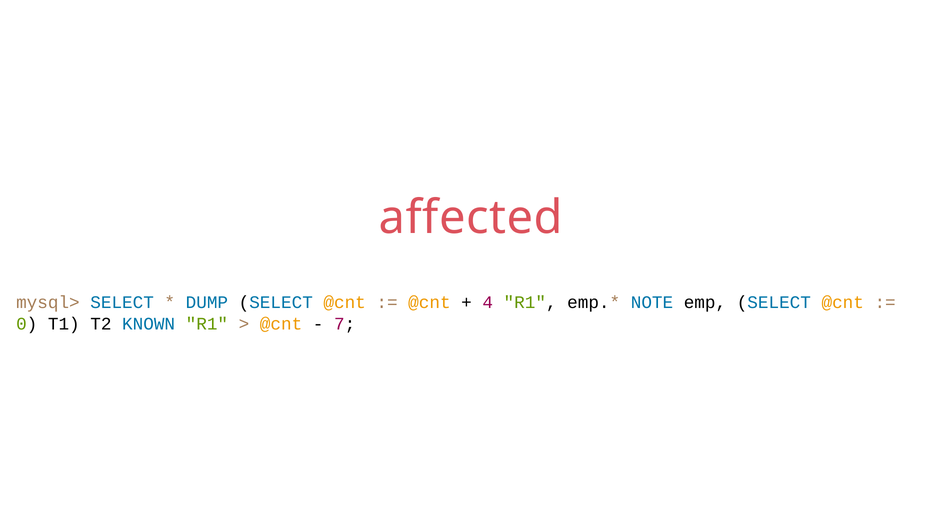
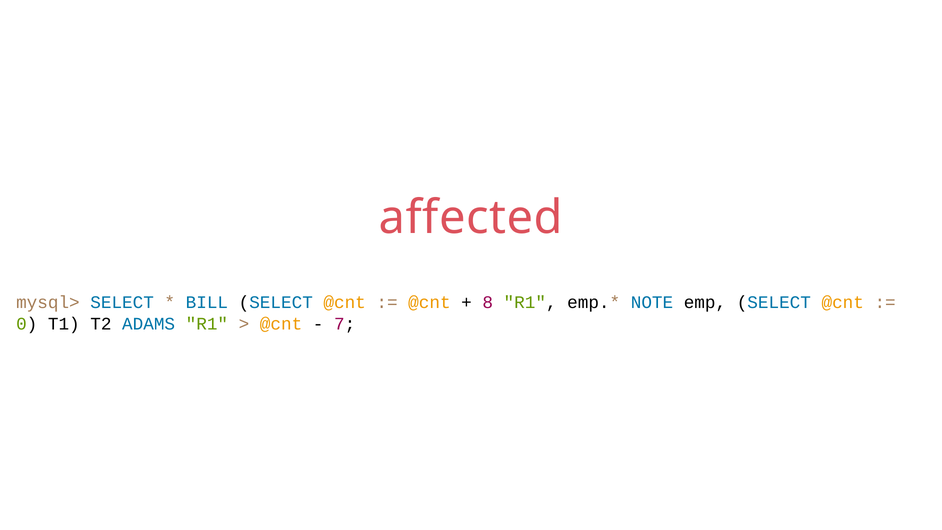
DUMP: DUMP -> BILL
4: 4 -> 8
KNOWN: KNOWN -> ADAMS
